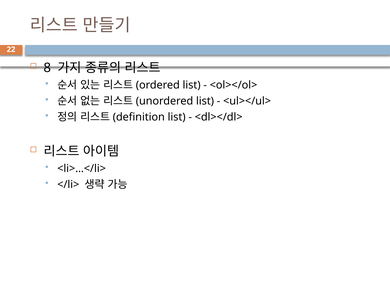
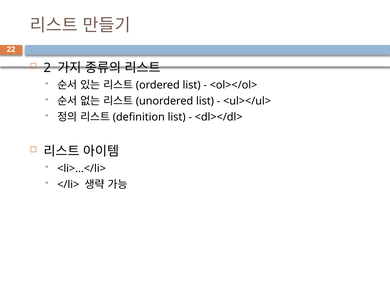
8: 8 -> 2
